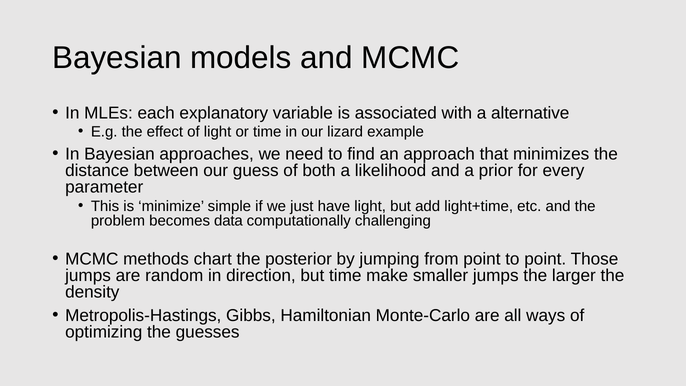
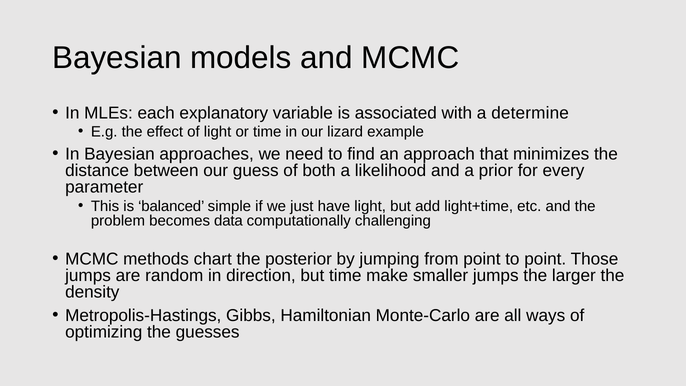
alternative: alternative -> determine
minimize: minimize -> balanced
